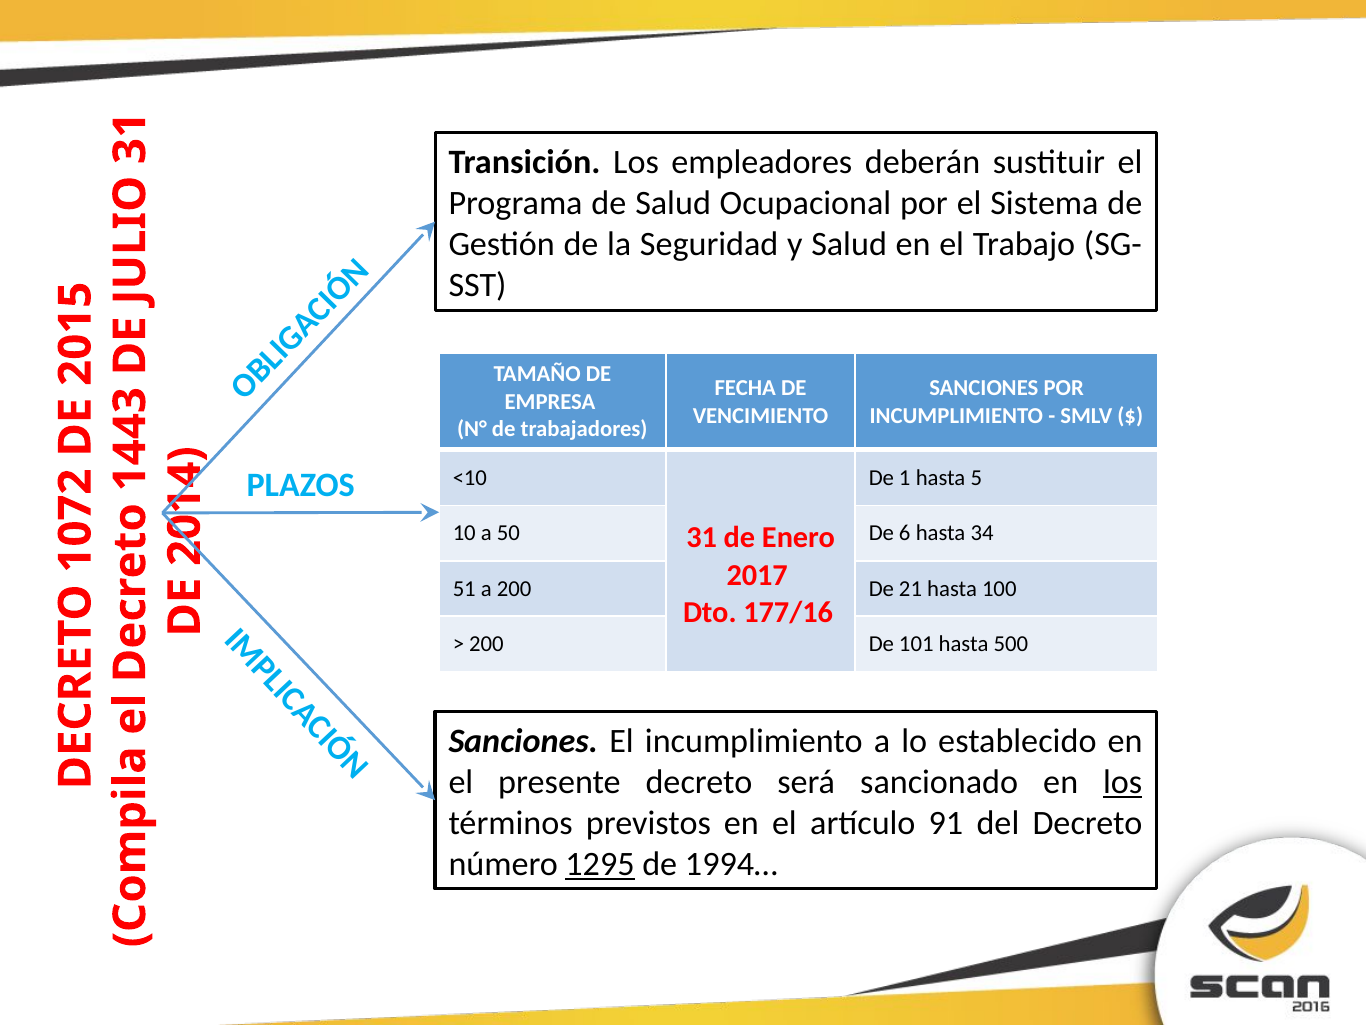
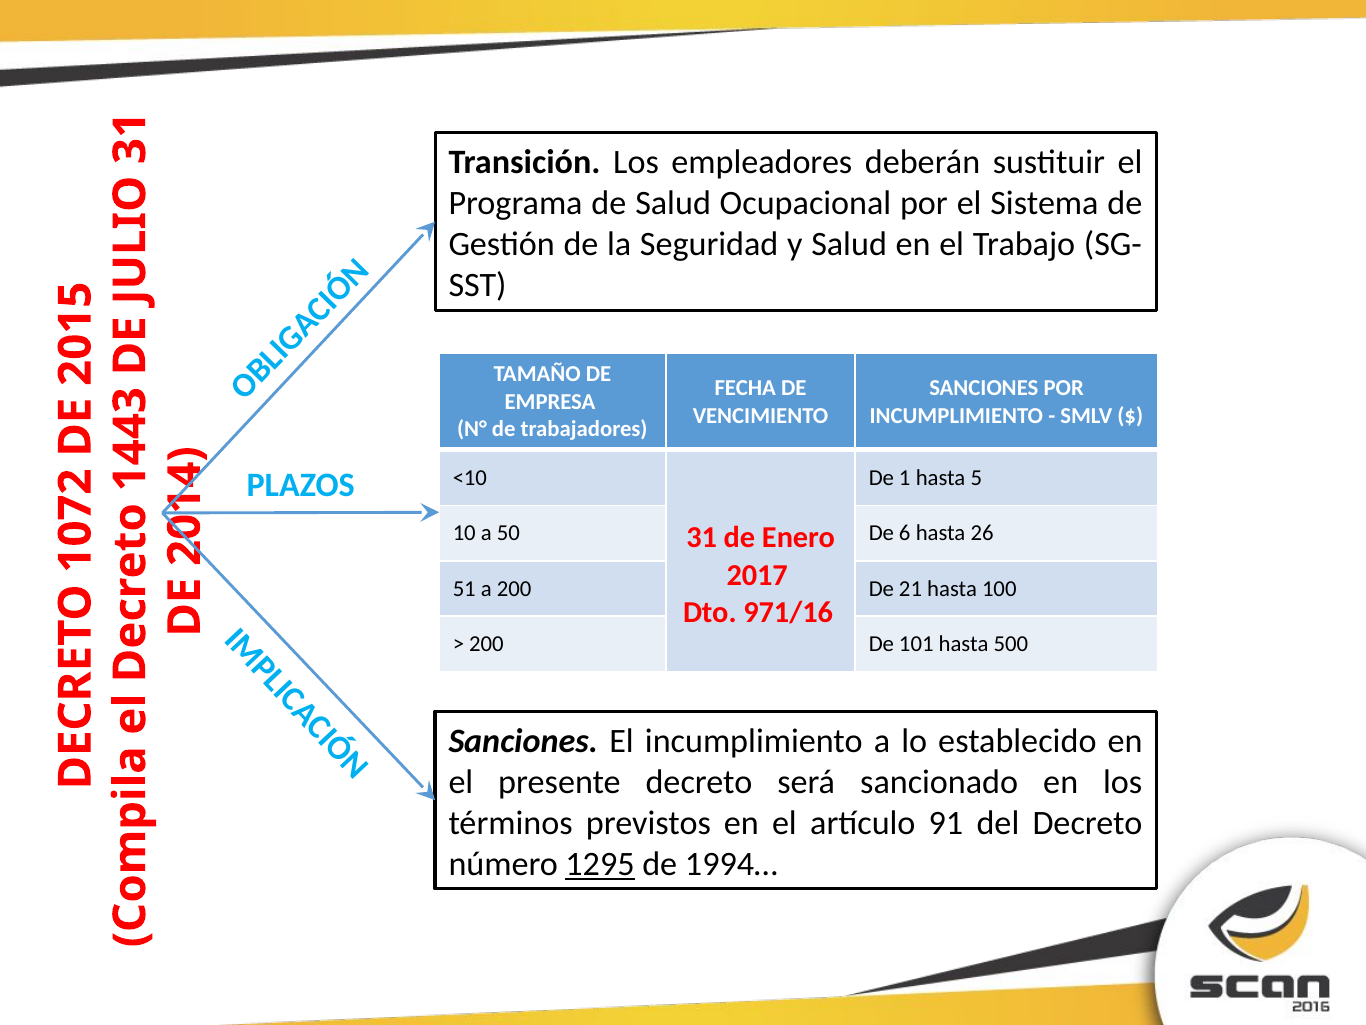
34: 34 -> 26
177/16: 177/16 -> 971/16
los at (1123, 782) underline: present -> none
